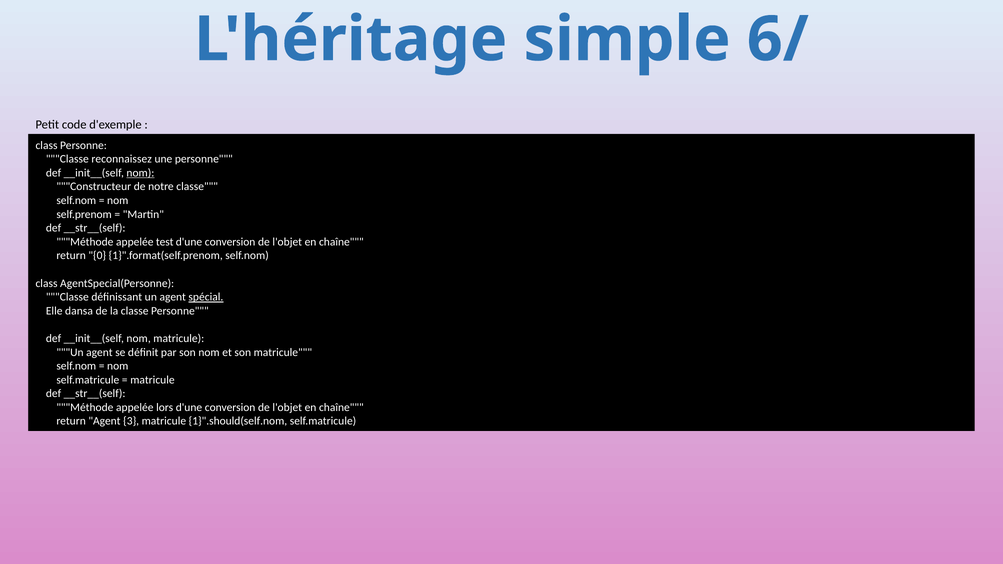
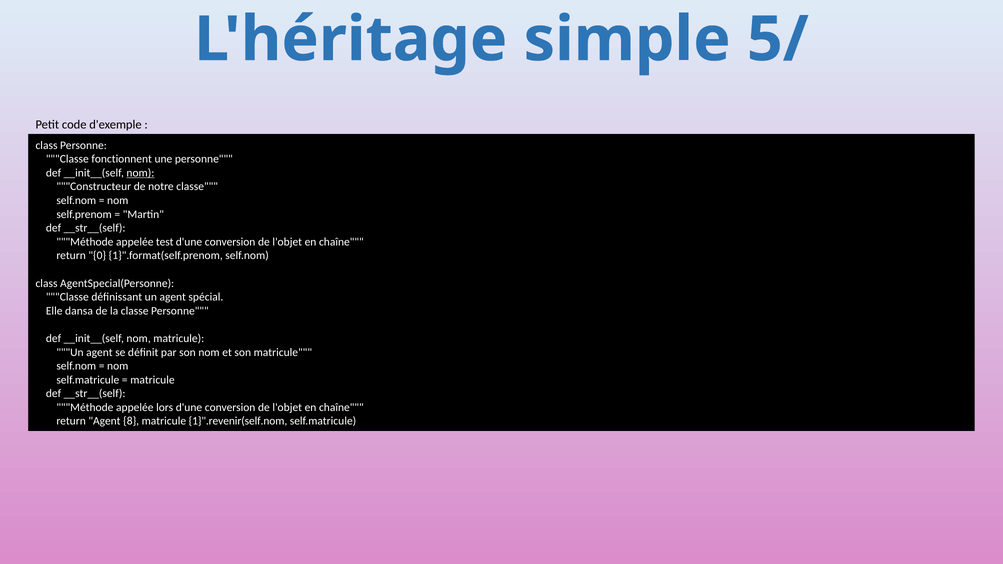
6/: 6/ -> 5/
reconnaissez: reconnaissez -> fonctionnent
spécial underline: present -> none
3: 3 -> 8
1}".should(self.nom: 1}".should(self.nom -> 1}".revenir(self.nom
